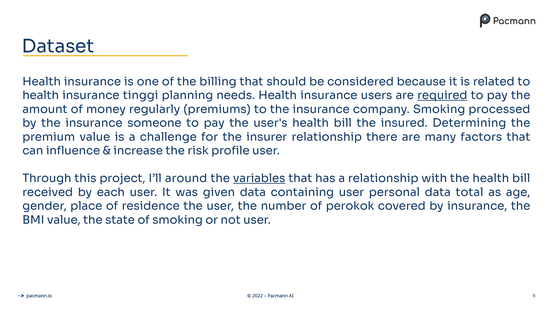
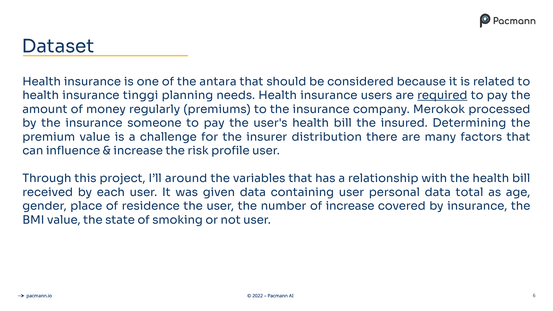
billing: billing -> antara
company Smoking: Smoking -> Merokok
insurer relationship: relationship -> distribution
variables underline: present -> none
of perokok: perokok -> increase
